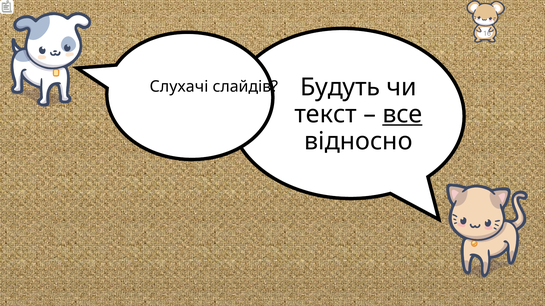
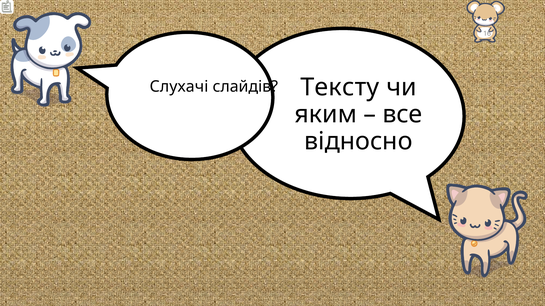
Будуть: Будуть -> Тексту
текст: текст -> яким
все underline: present -> none
